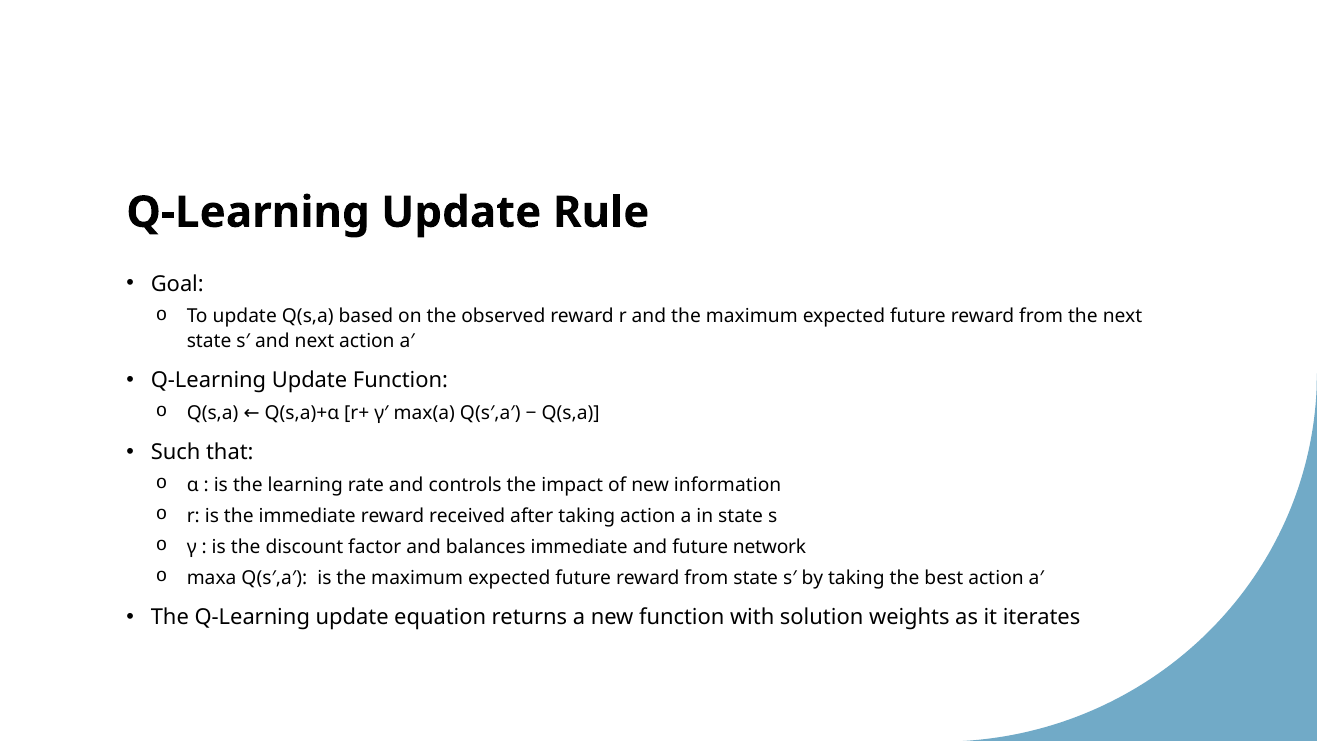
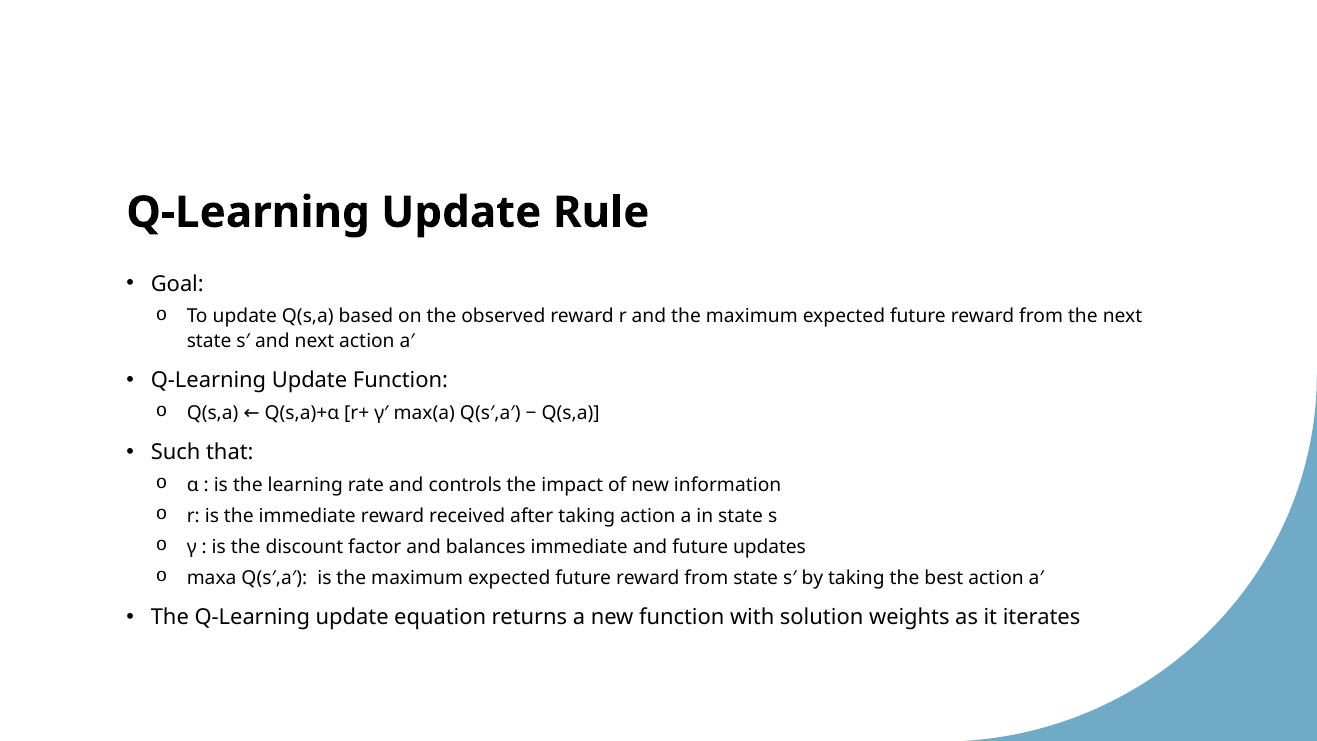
network: network -> updates
